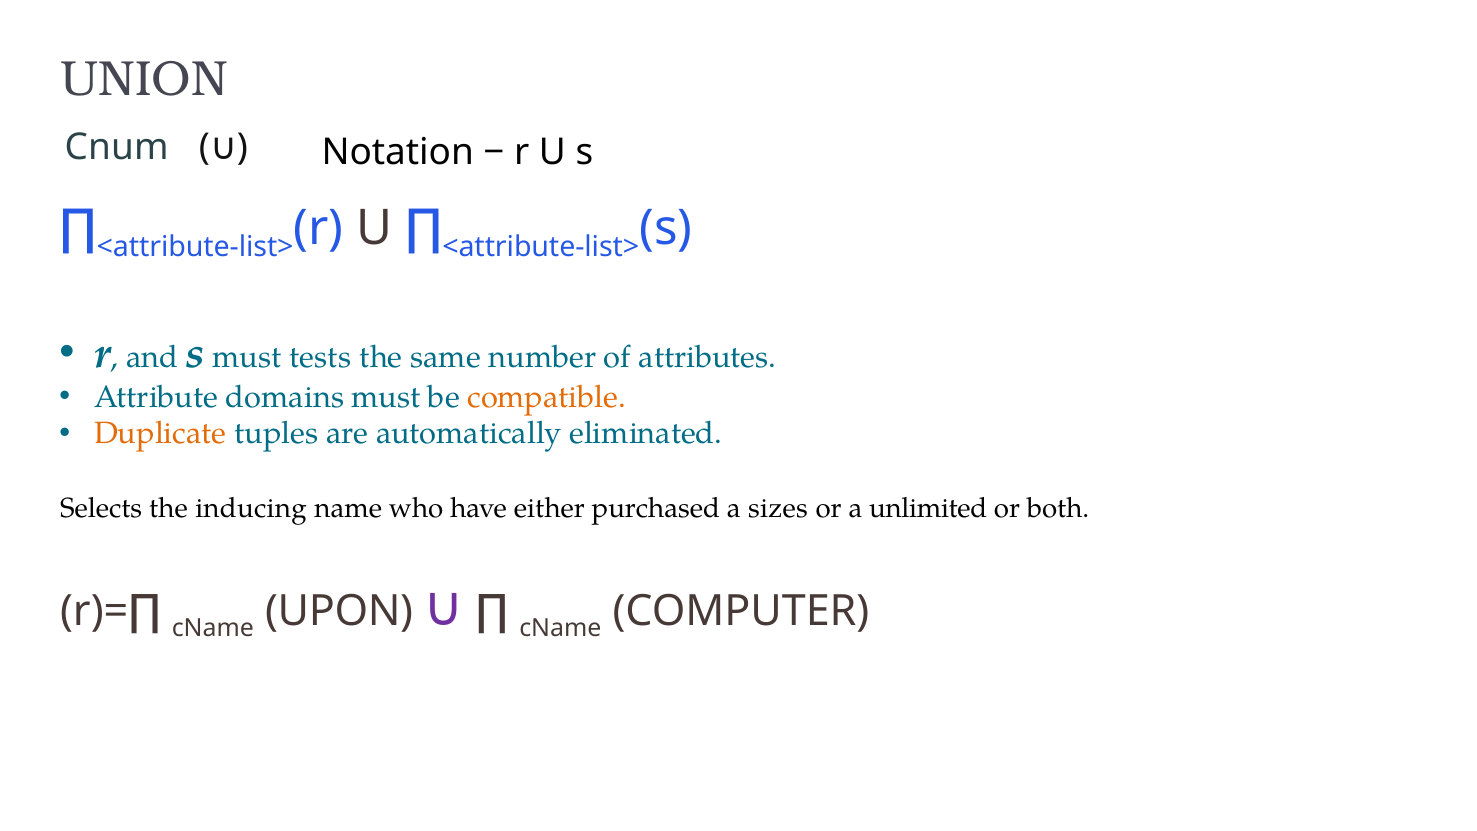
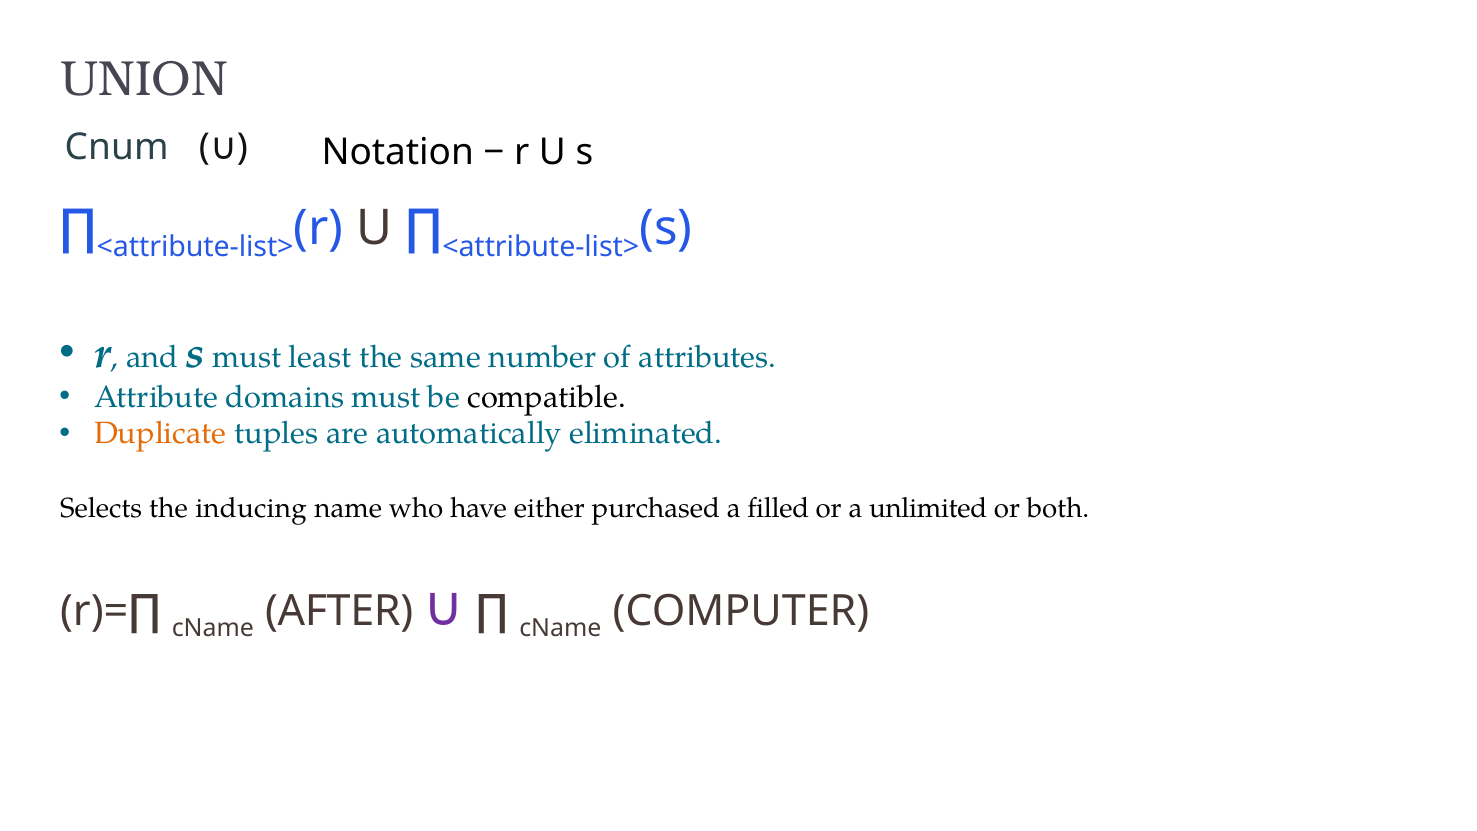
tests: tests -> least
compatible colour: orange -> black
sizes: sizes -> filled
UPON: UPON -> AFTER
